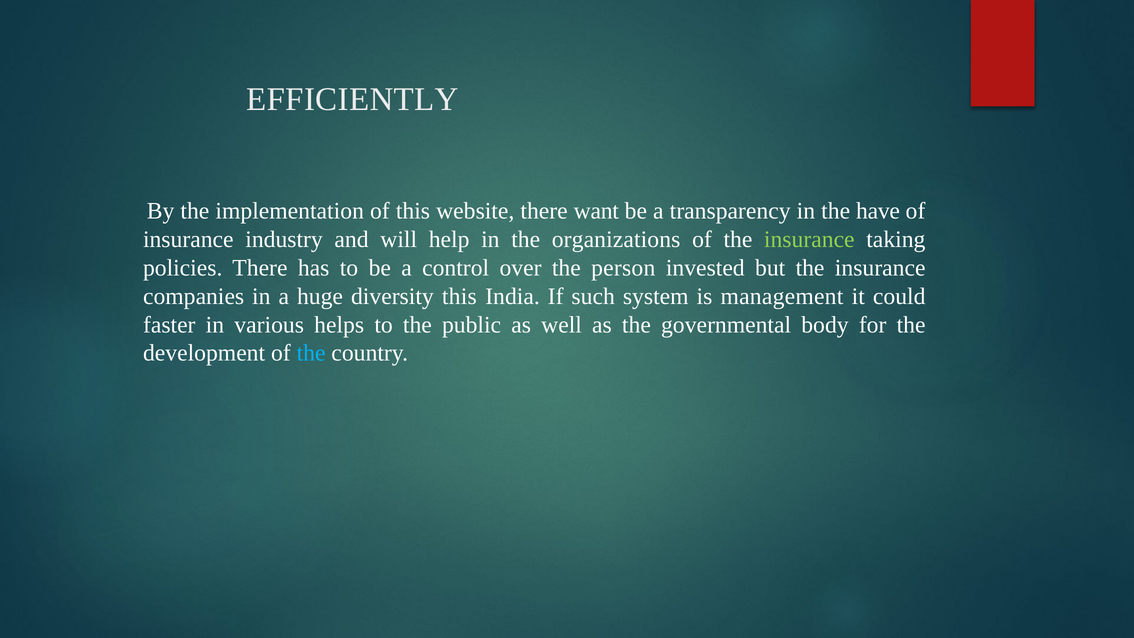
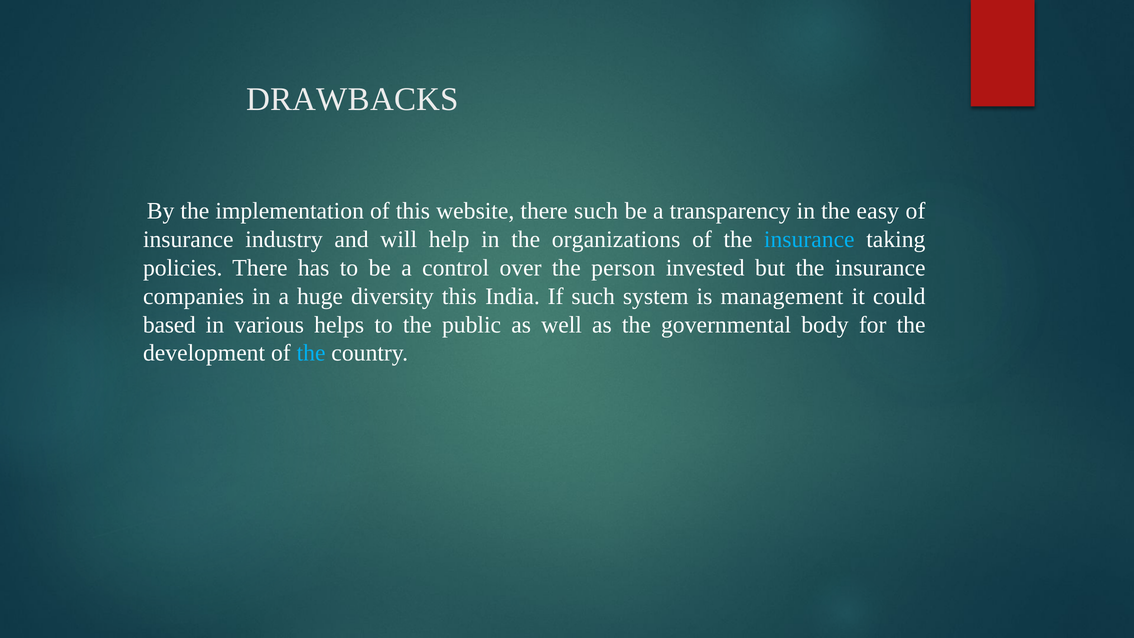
EFFICIENTLY: EFFICIENTLY -> DRAWBACKS
there want: want -> such
have: have -> easy
insurance at (809, 239) colour: light green -> light blue
faster: faster -> based
